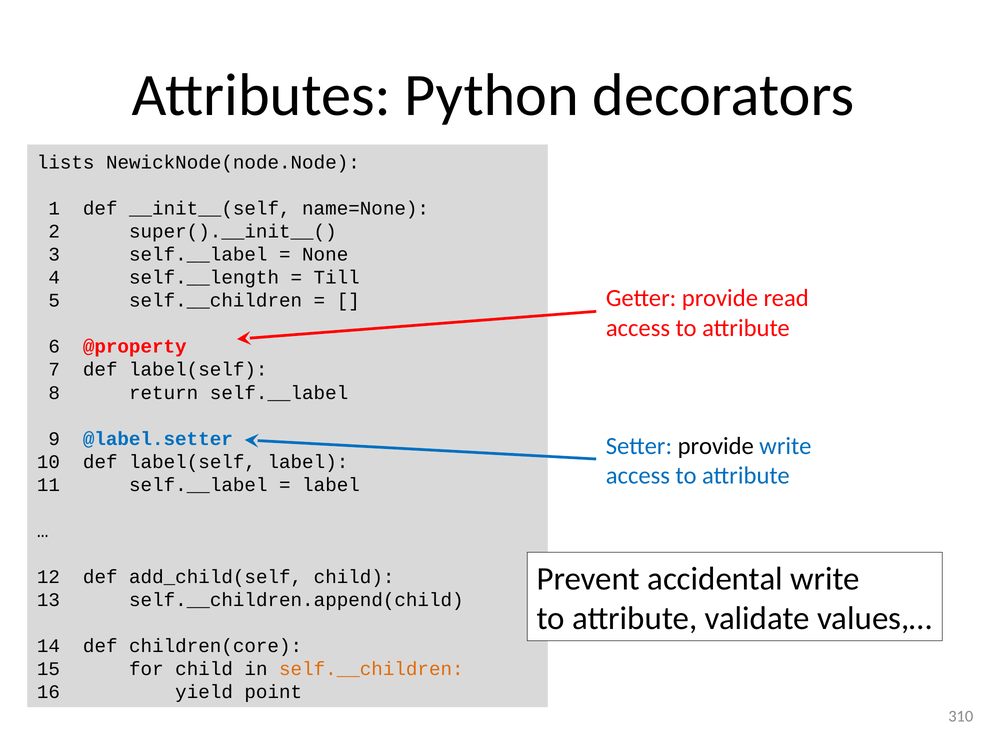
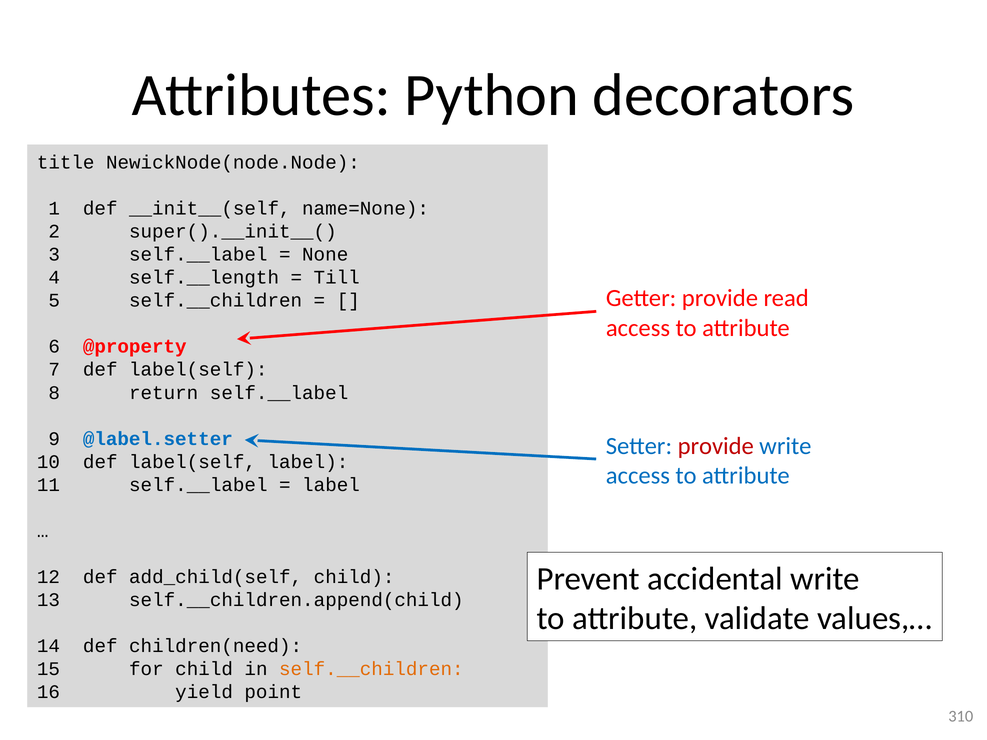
lists: lists -> title
provide at (716, 446) colour: black -> red
children(core: children(core -> children(need
